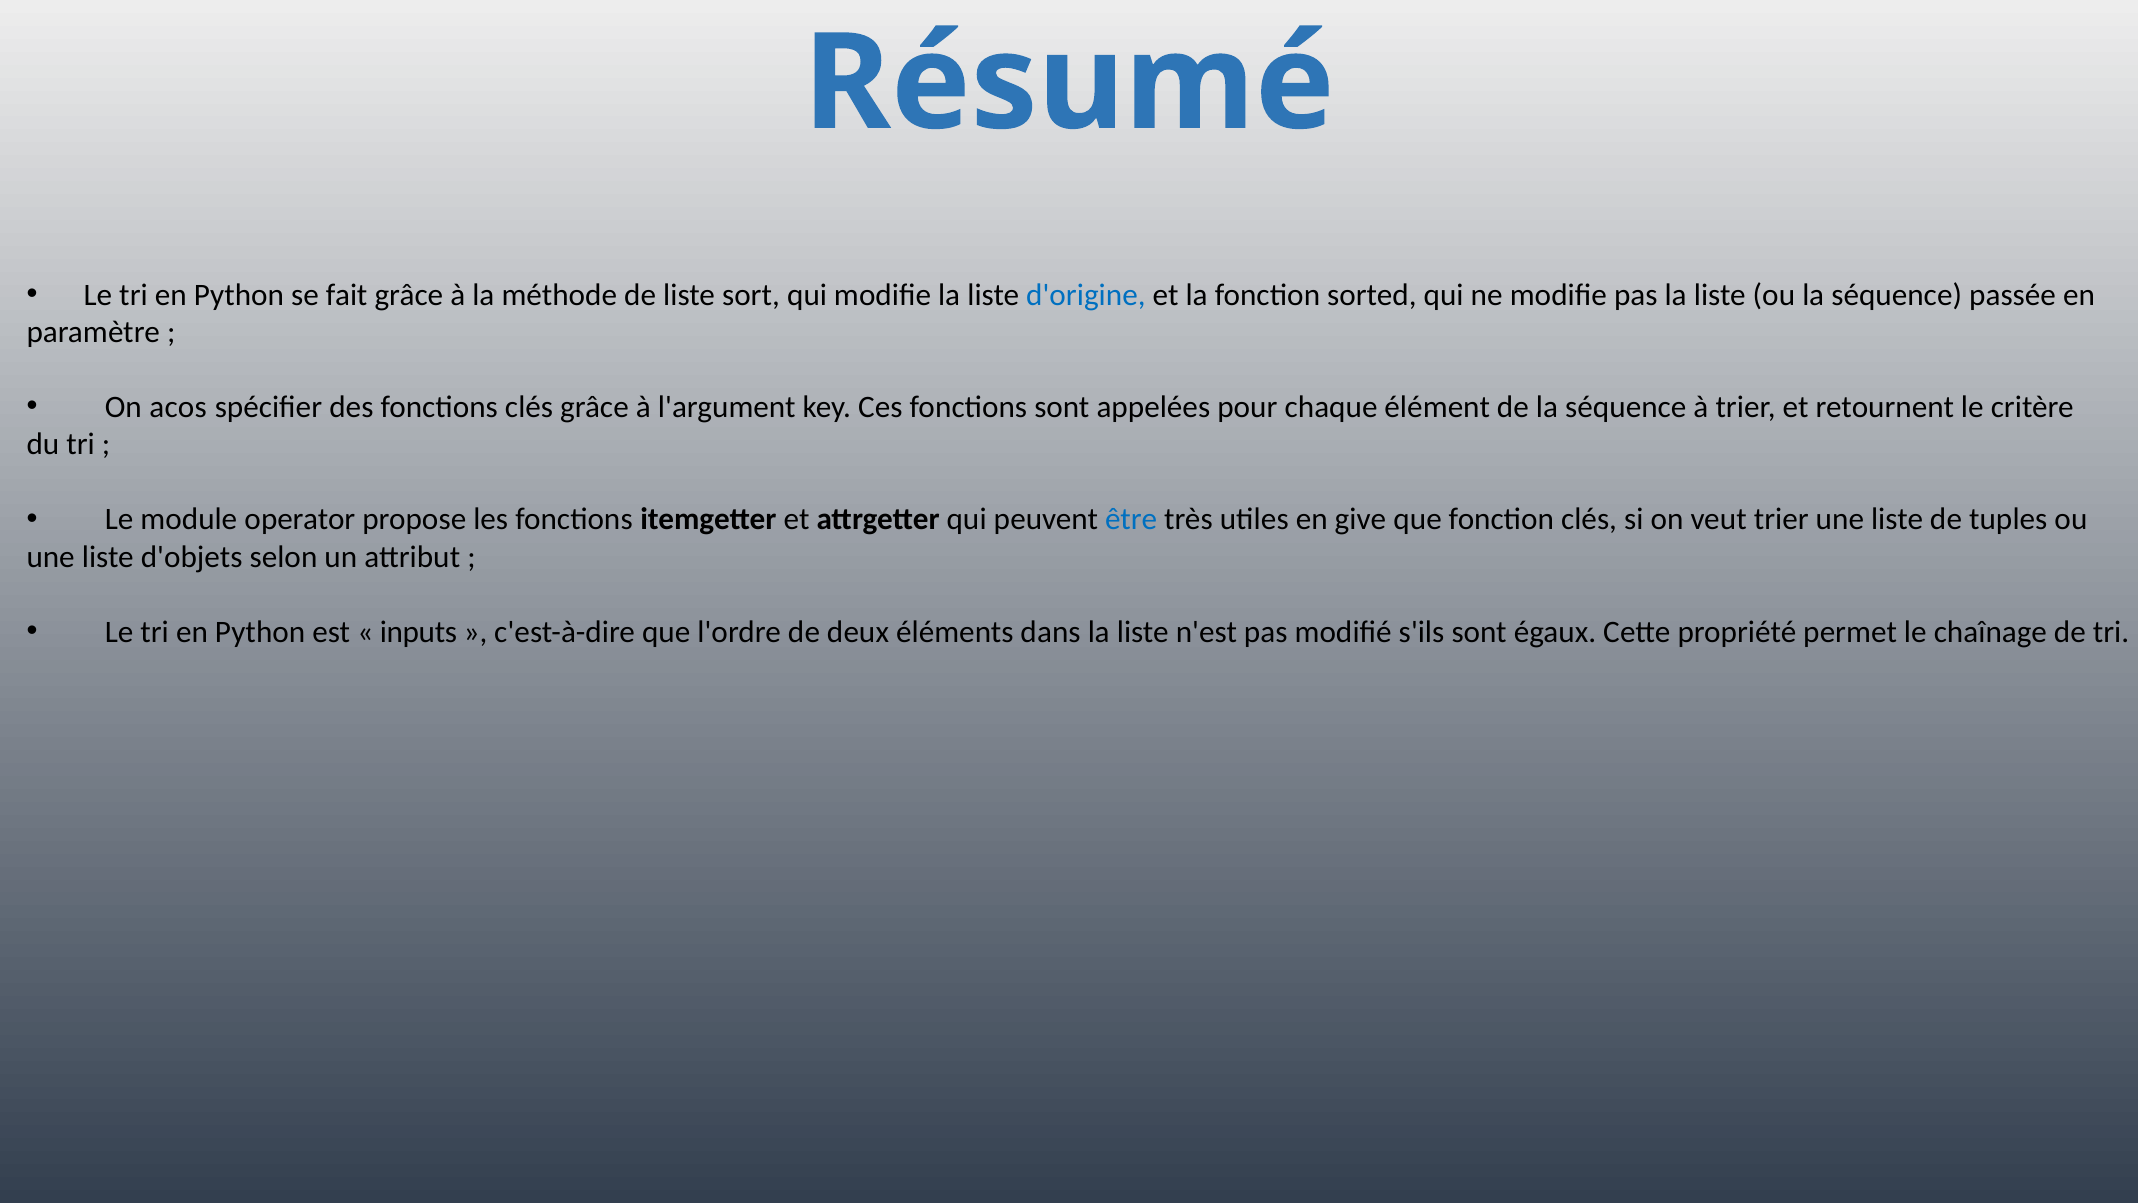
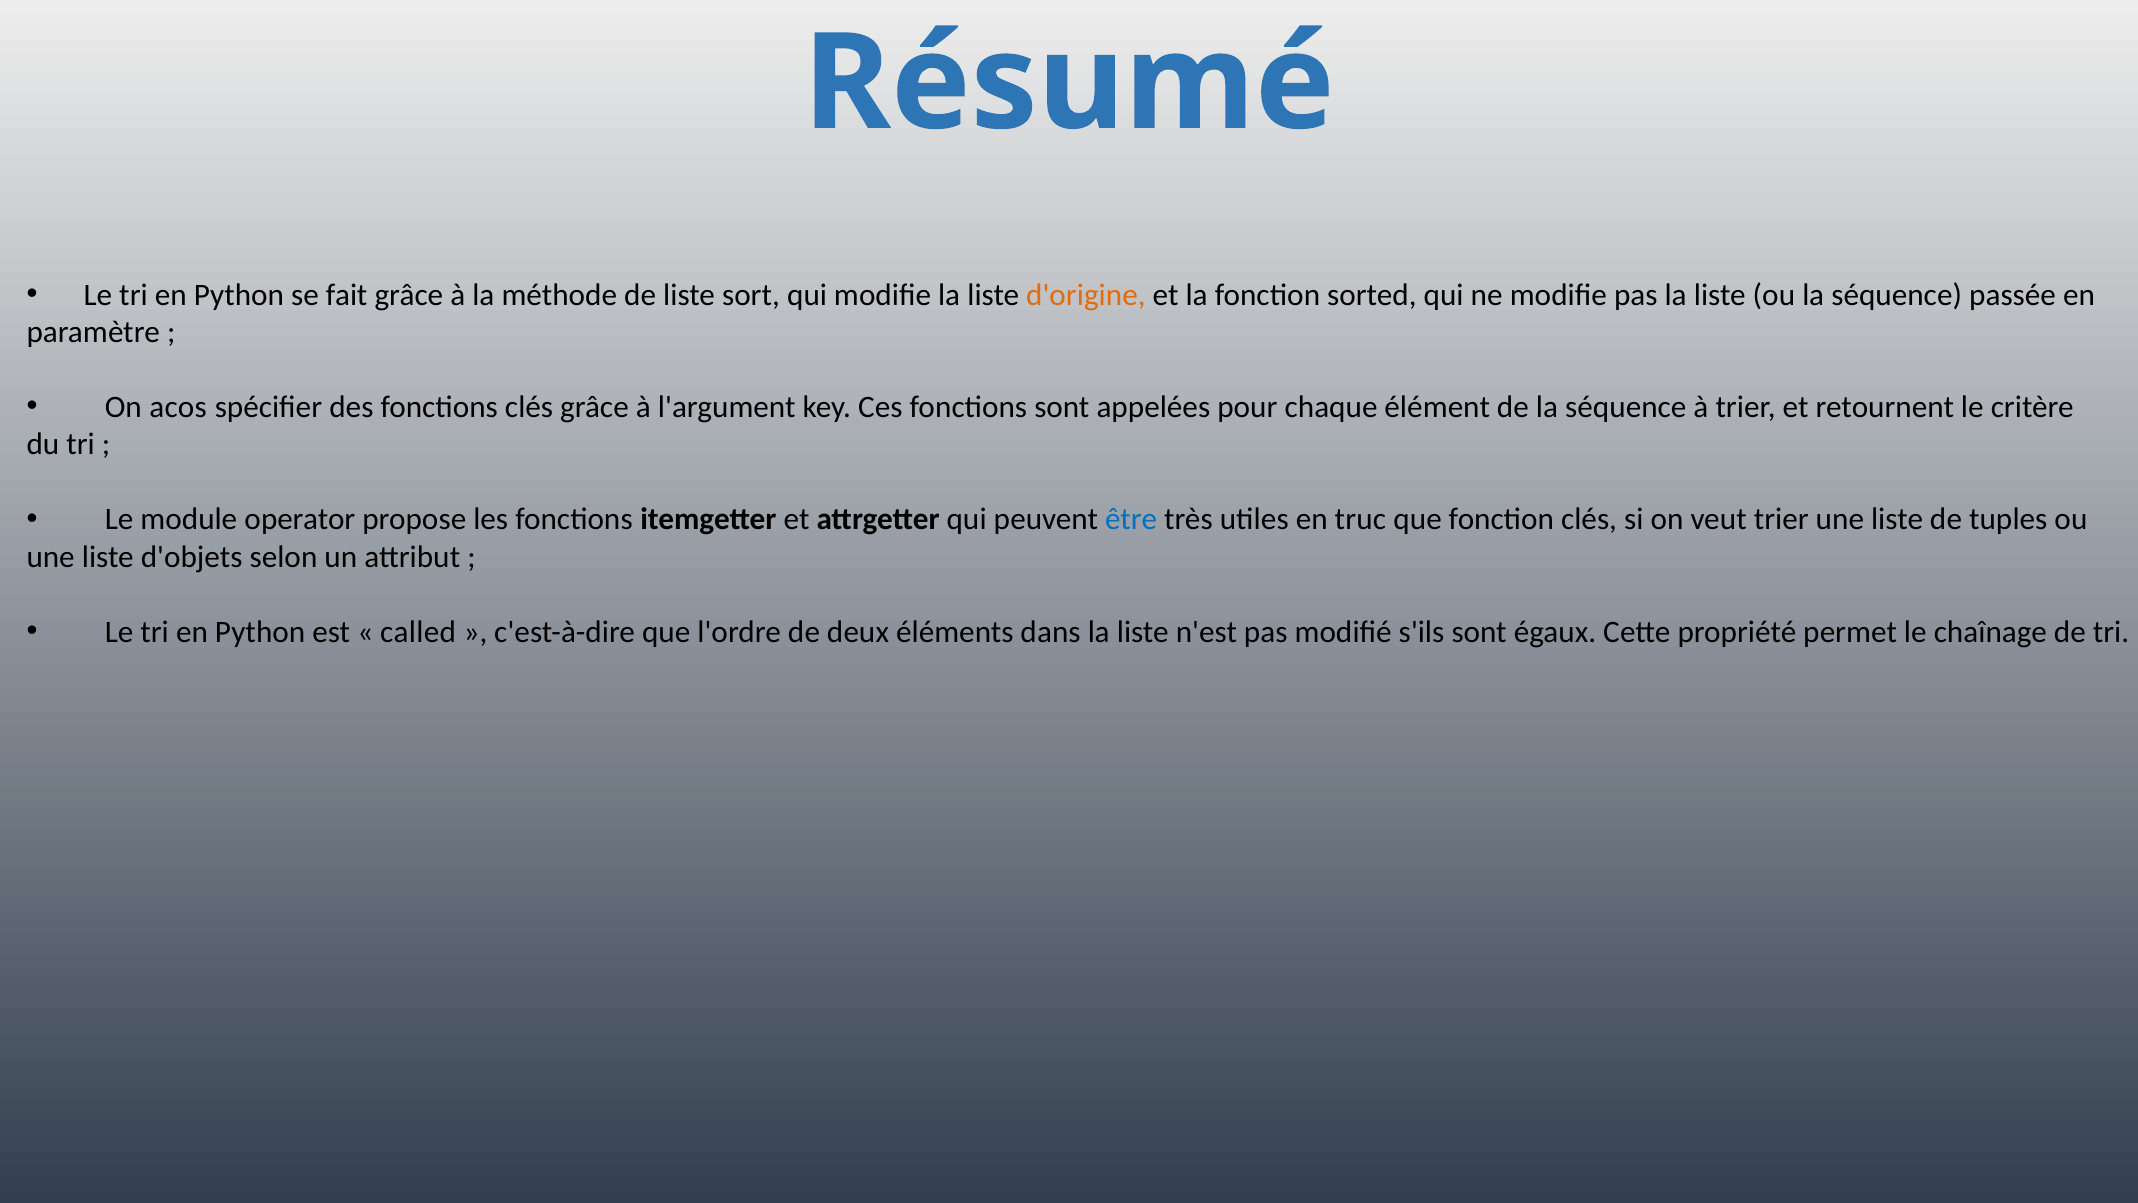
d'origine colour: blue -> orange
give: give -> truc
inputs: inputs -> called
